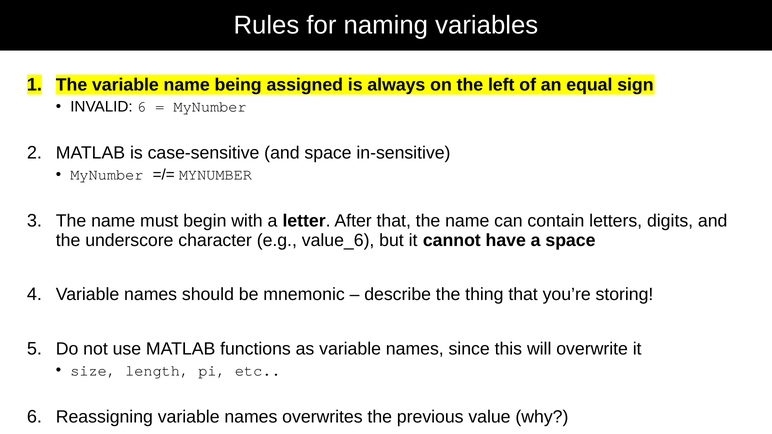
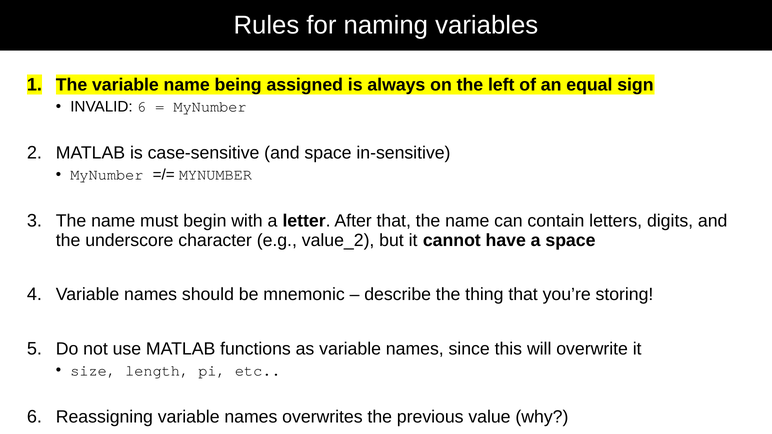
value_6: value_6 -> value_2
